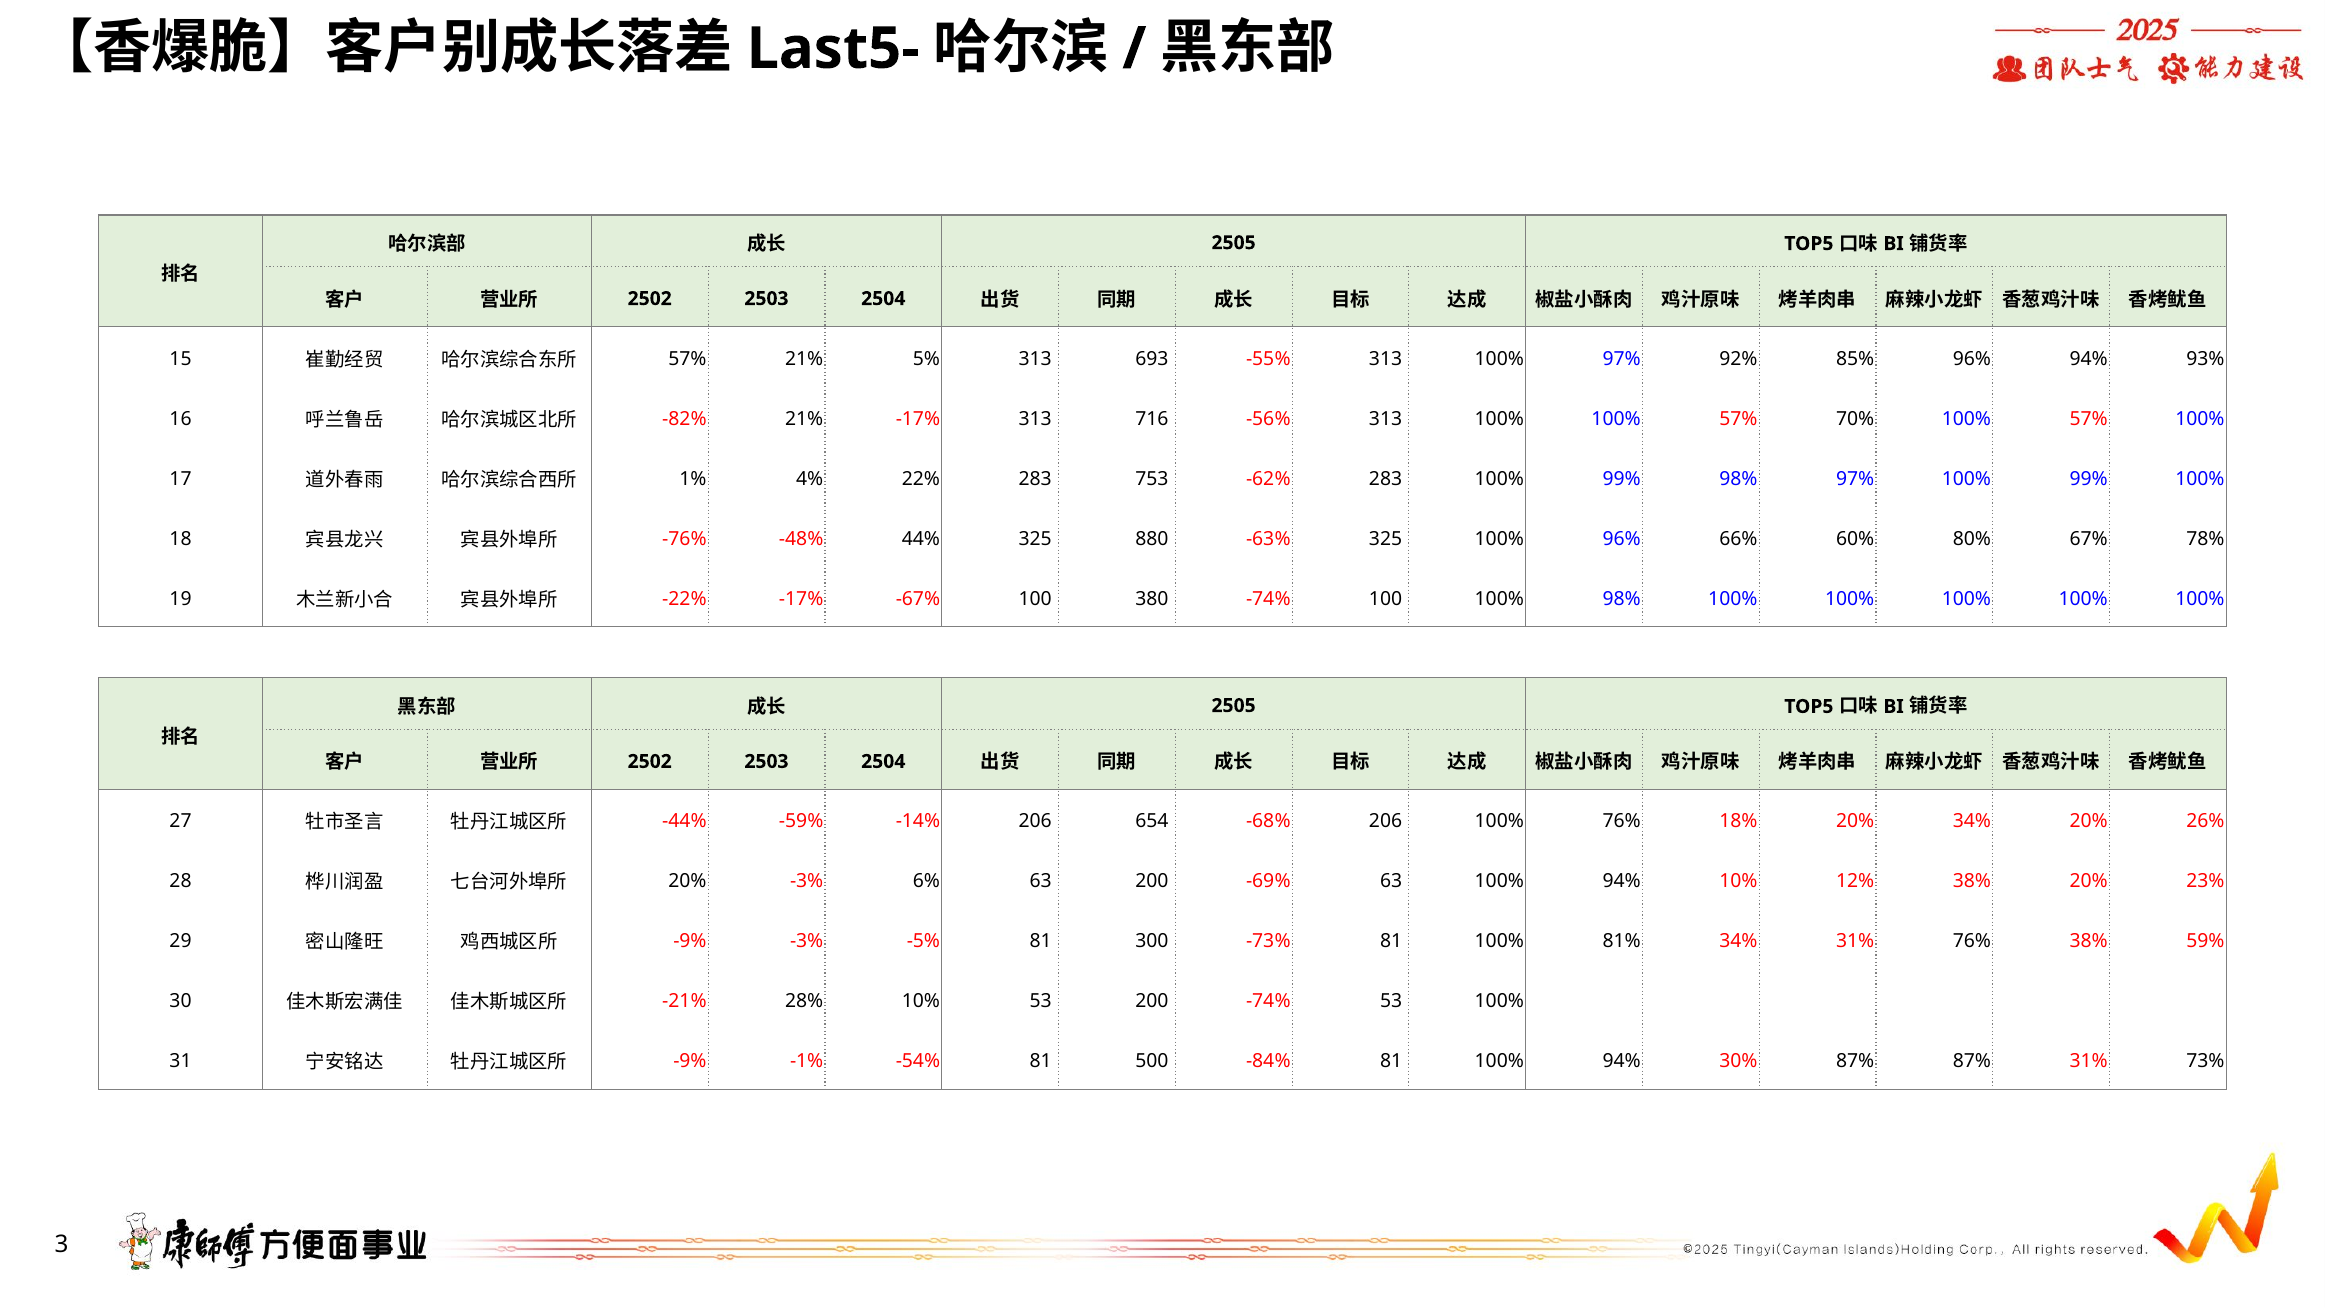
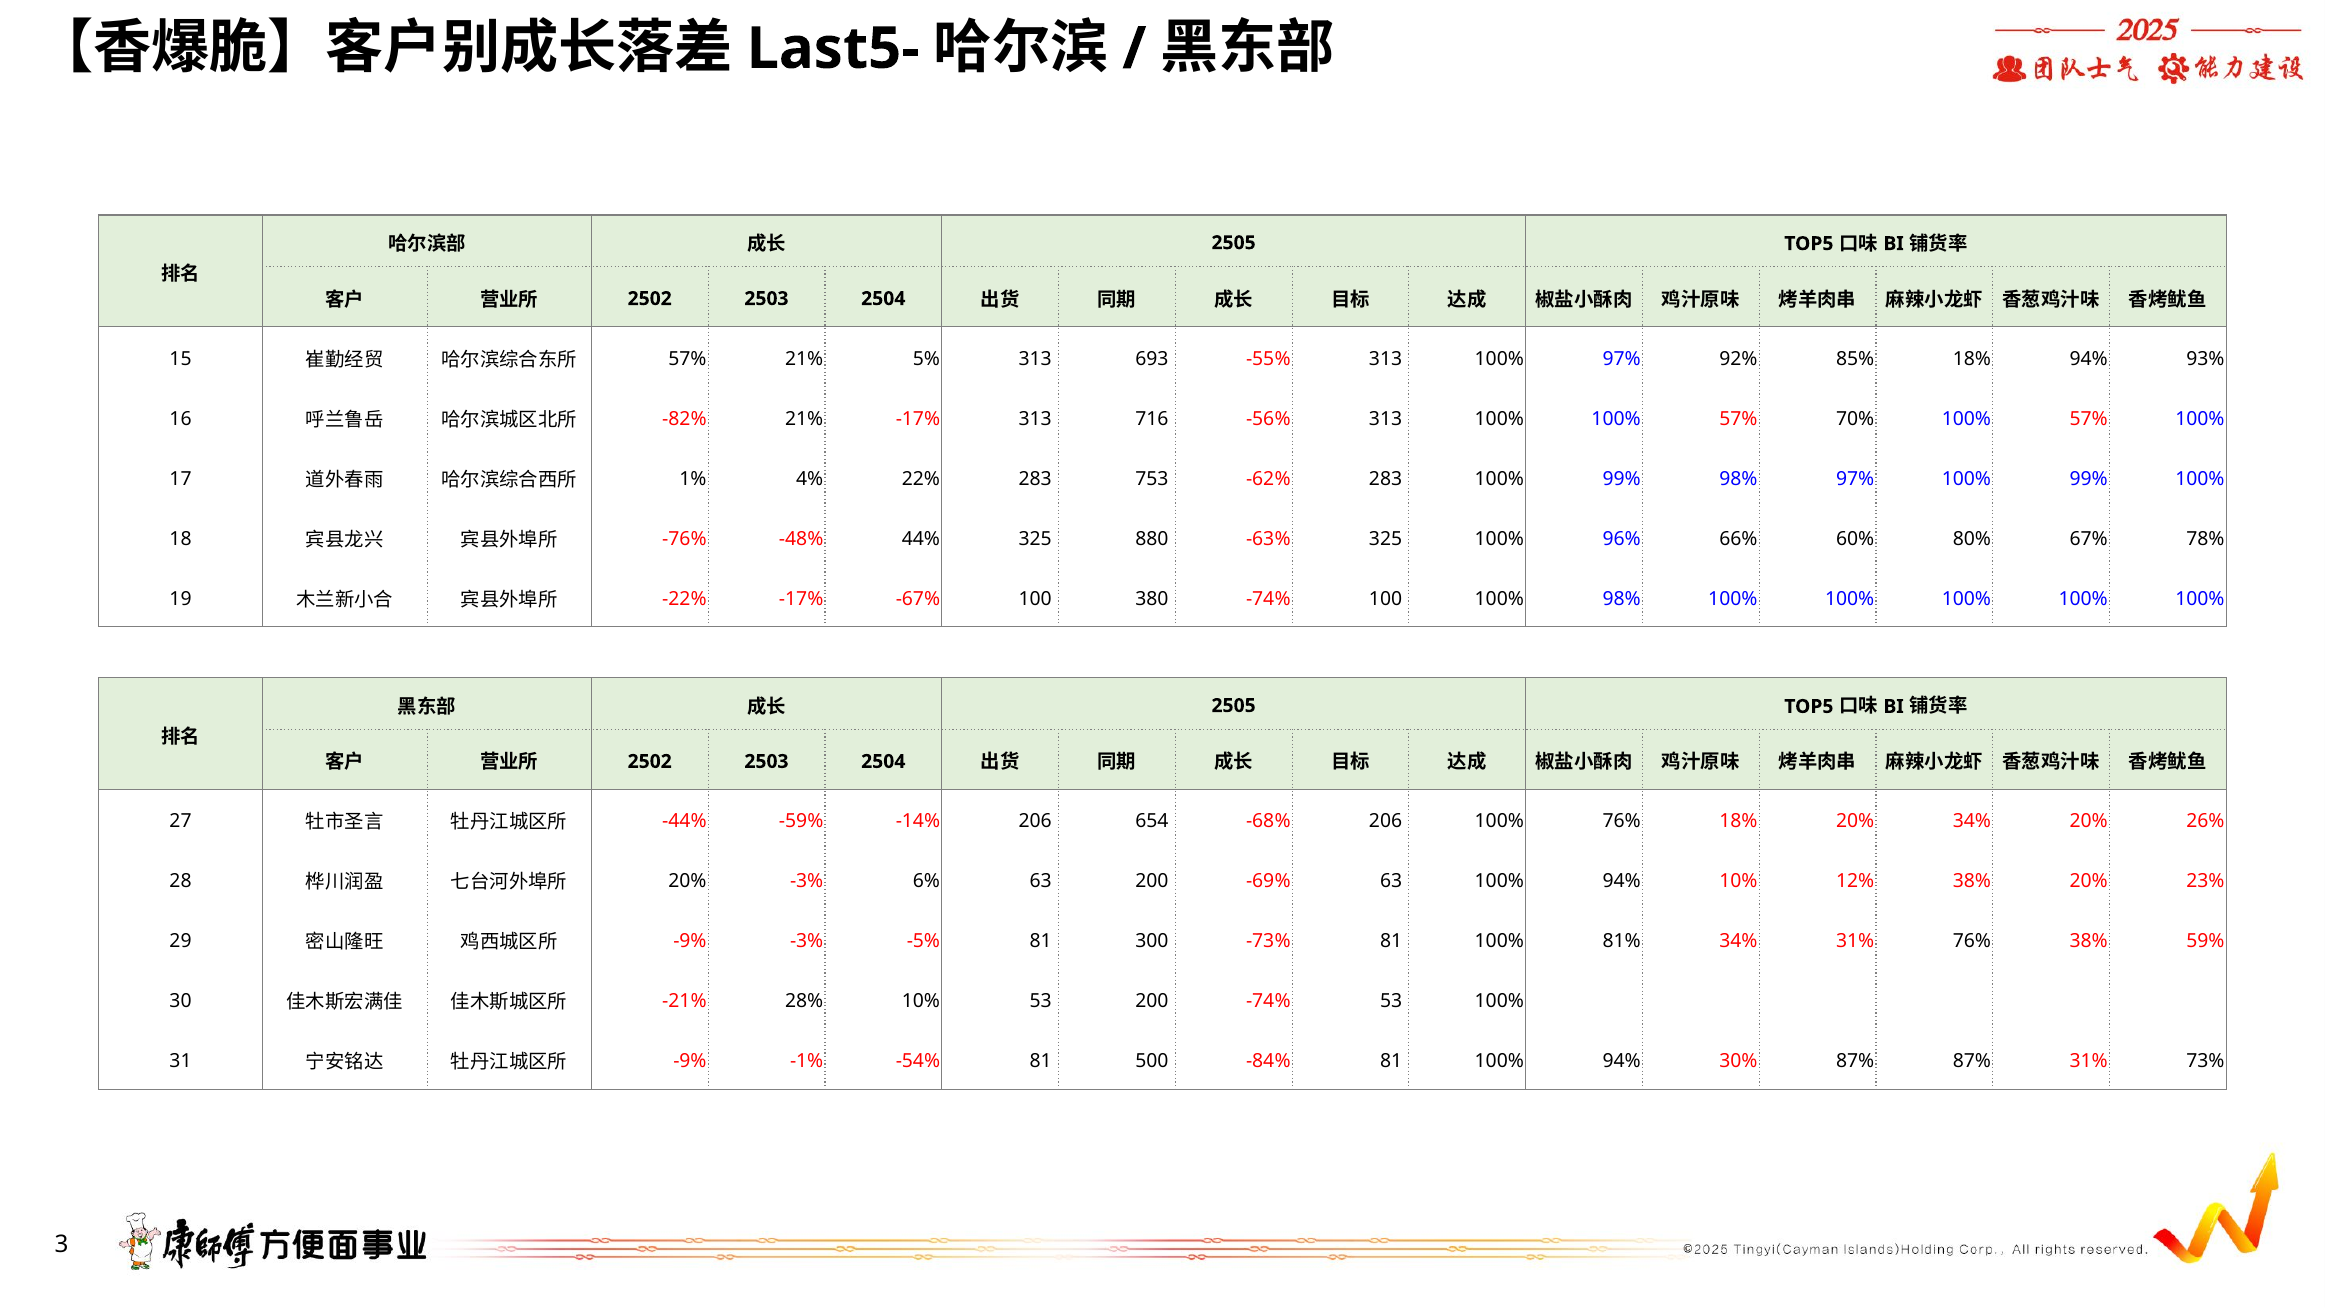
85% 96%: 96% -> 18%
